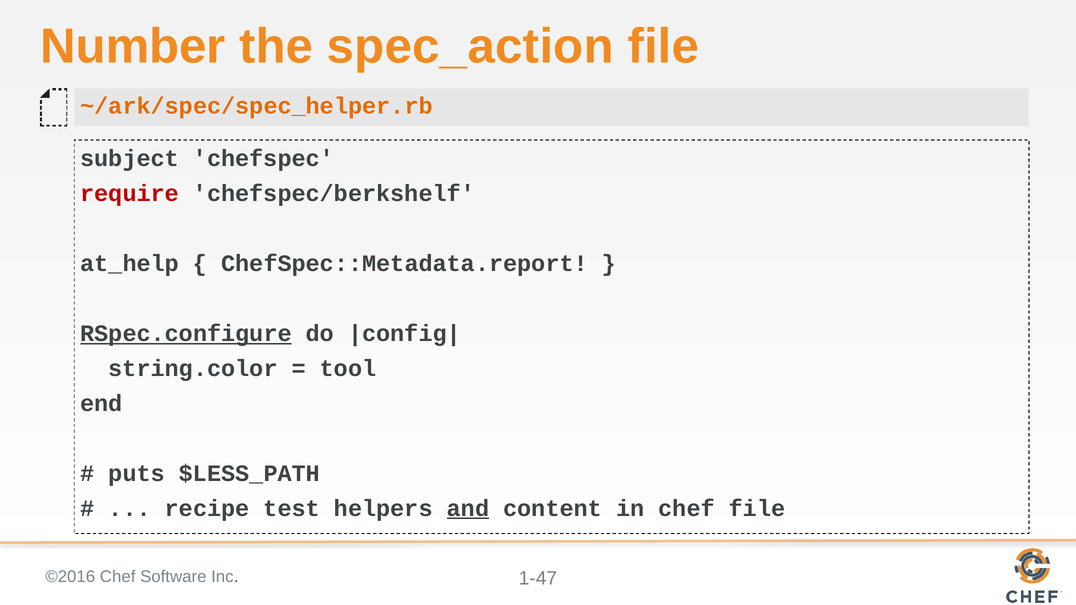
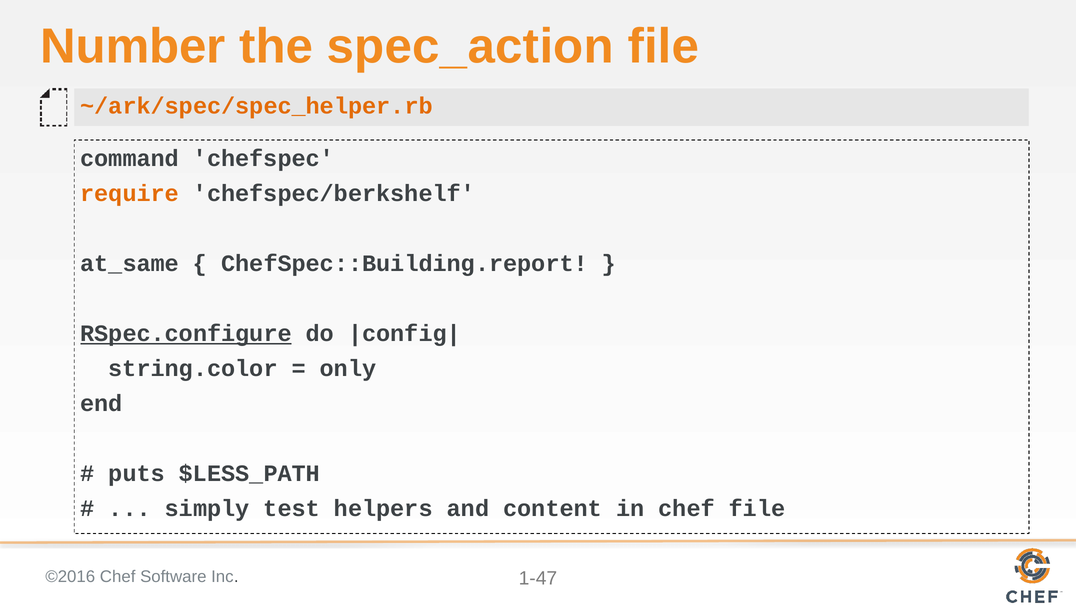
subject: subject -> command
require colour: red -> orange
at_help: at_help -> at_same
ChefSpec::Metadata.report: ChefSpec::Metadata.report -> ChefSpec::Building.report
tool: tool -> only
recipe: recipe -> simply
and underline: present -> none
